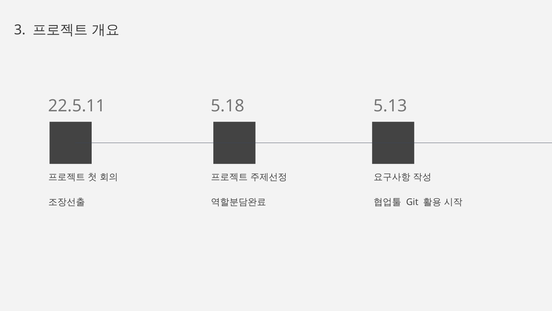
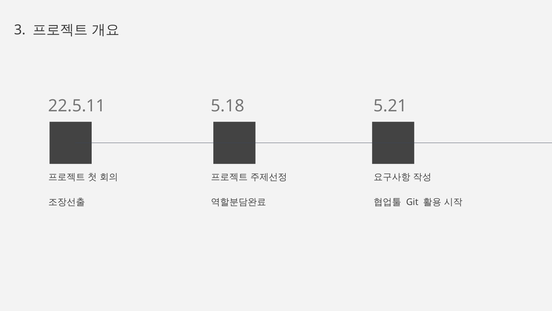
5.13: 5.13 -> 5.21
